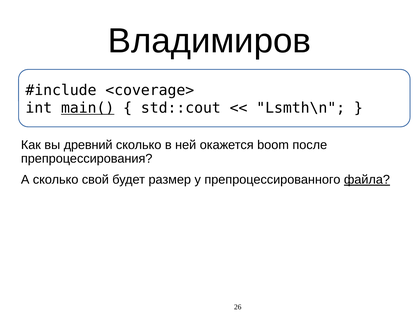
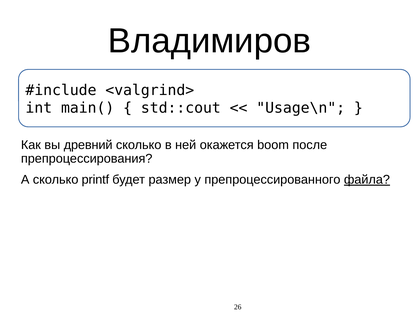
<coverage>: <coverage> -> <valgrind>
main( underline: present -> none
Lsmth\n: Lsmth\n -> Usage\n
свой: свой -> printf
